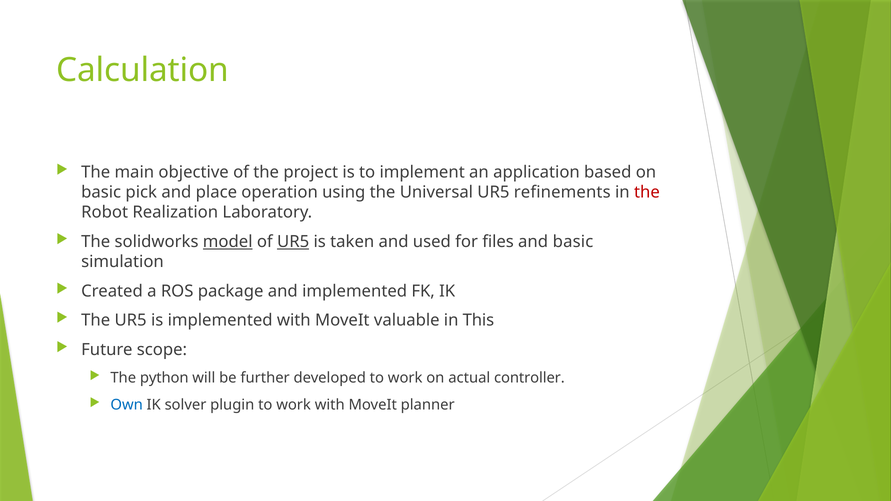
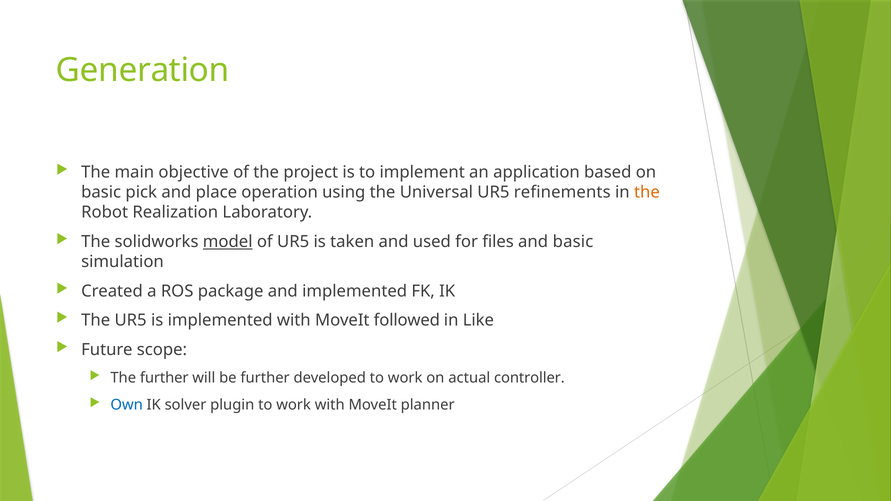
Calculation: Calculation -> Generation
the at (647, 192) colour: red -> orange
UR5 at (293, 242) underline: present -> none
valuable: valuable -> followed
This: This -> Like
The python: python -> further
